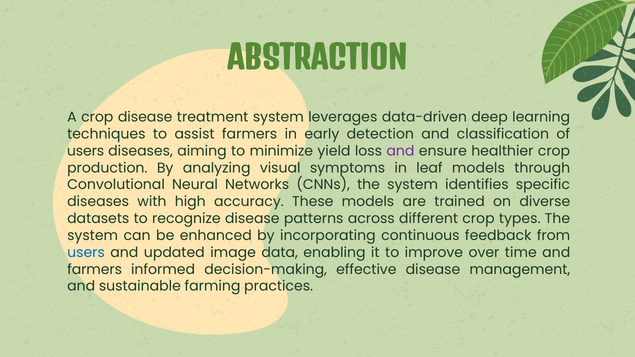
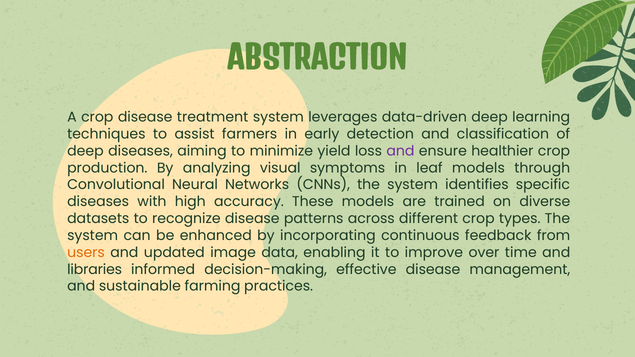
users at (86, 151): users -> deep
users at (86, 253) colour: blue -> orange
farmers at (95, 270): farmers -> libraries
